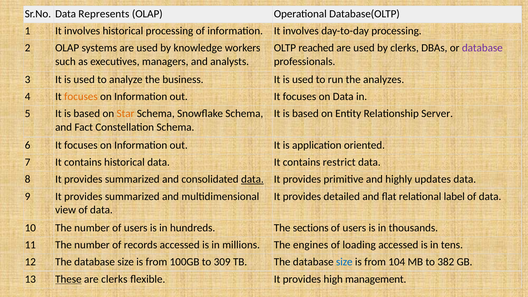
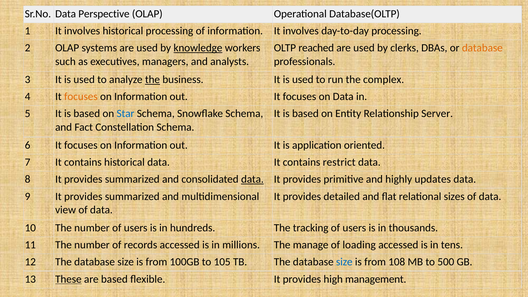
Represents: Represents -> Perspective
knowledge underline: none -> present
database at (482, 48) colour: purple -> orange
the at (152, 79) underline: none -> present
analyzes: analyzes -> complex
Star colour: orange -> blue
label: label -> sizes
sections: sections -> tracking
engines: engines -> manage
309: 309 -> 105
104: 104 -> 108
382: 382 -> 500
are clerks: clerks -> based
